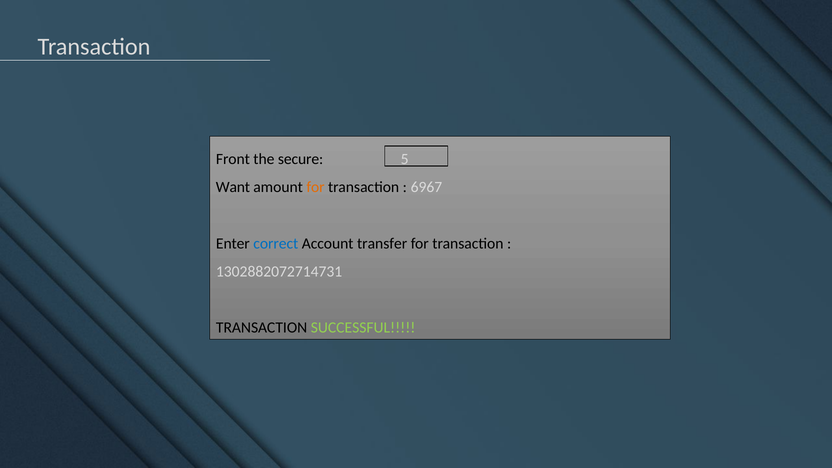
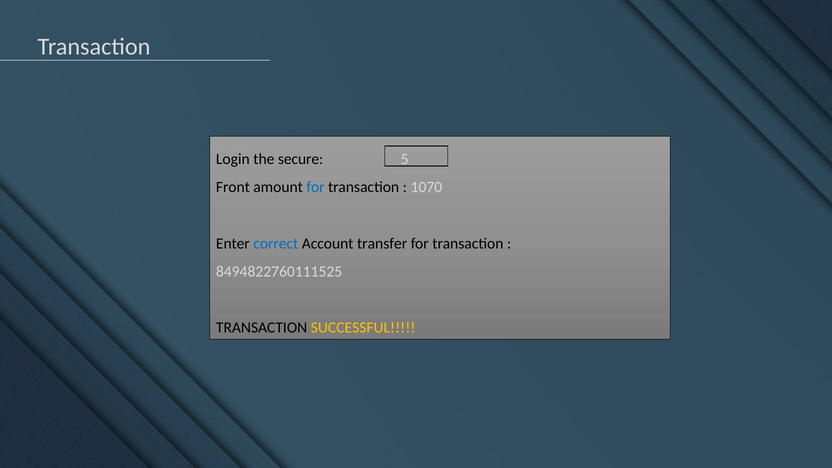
Front: Front -> Login
Want: Want -> Front
for at (316, 187) colour: orange -> blue
6967: 6967 -> 1070
1302882072714731: 1302882072714731 -> 8494822760111525
SUCCESSFUL colour: light green -> yellow
